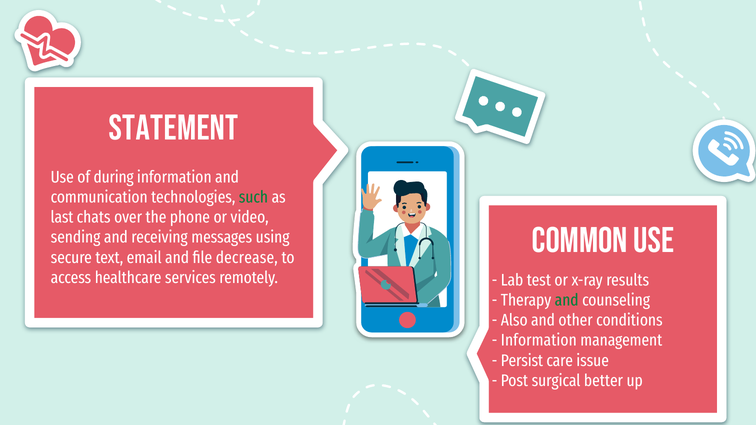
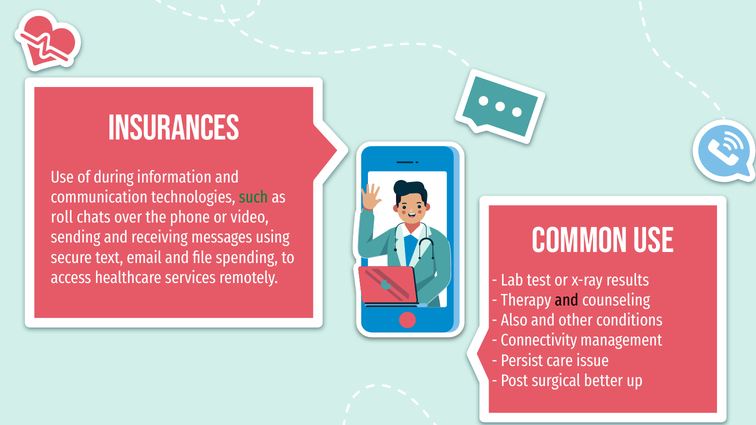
Statement: Statement -> Insurances
last: last -> roll
decrease: decrease -> spending
and at (567, 300) colour: green -> black
Information at (539, 341): Information -> Connectivity
